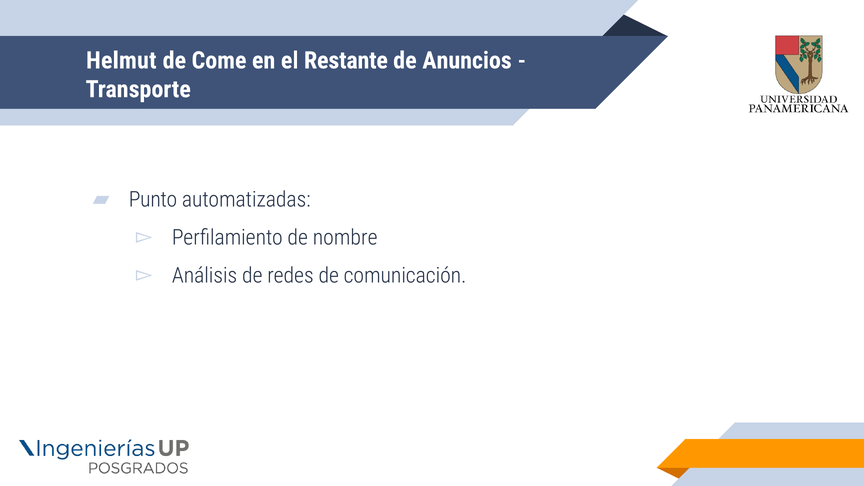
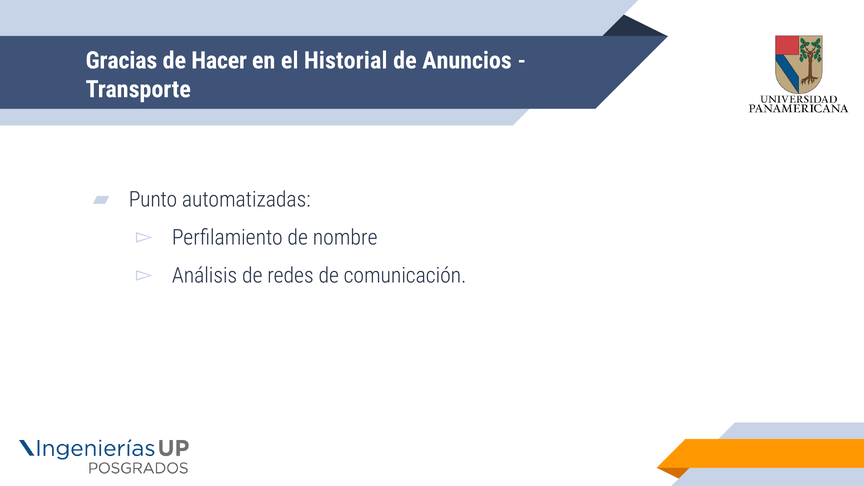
Helmut: Helmut -> Gracias
Come: Come -> Hacer
Restante: Restante -> Historial
